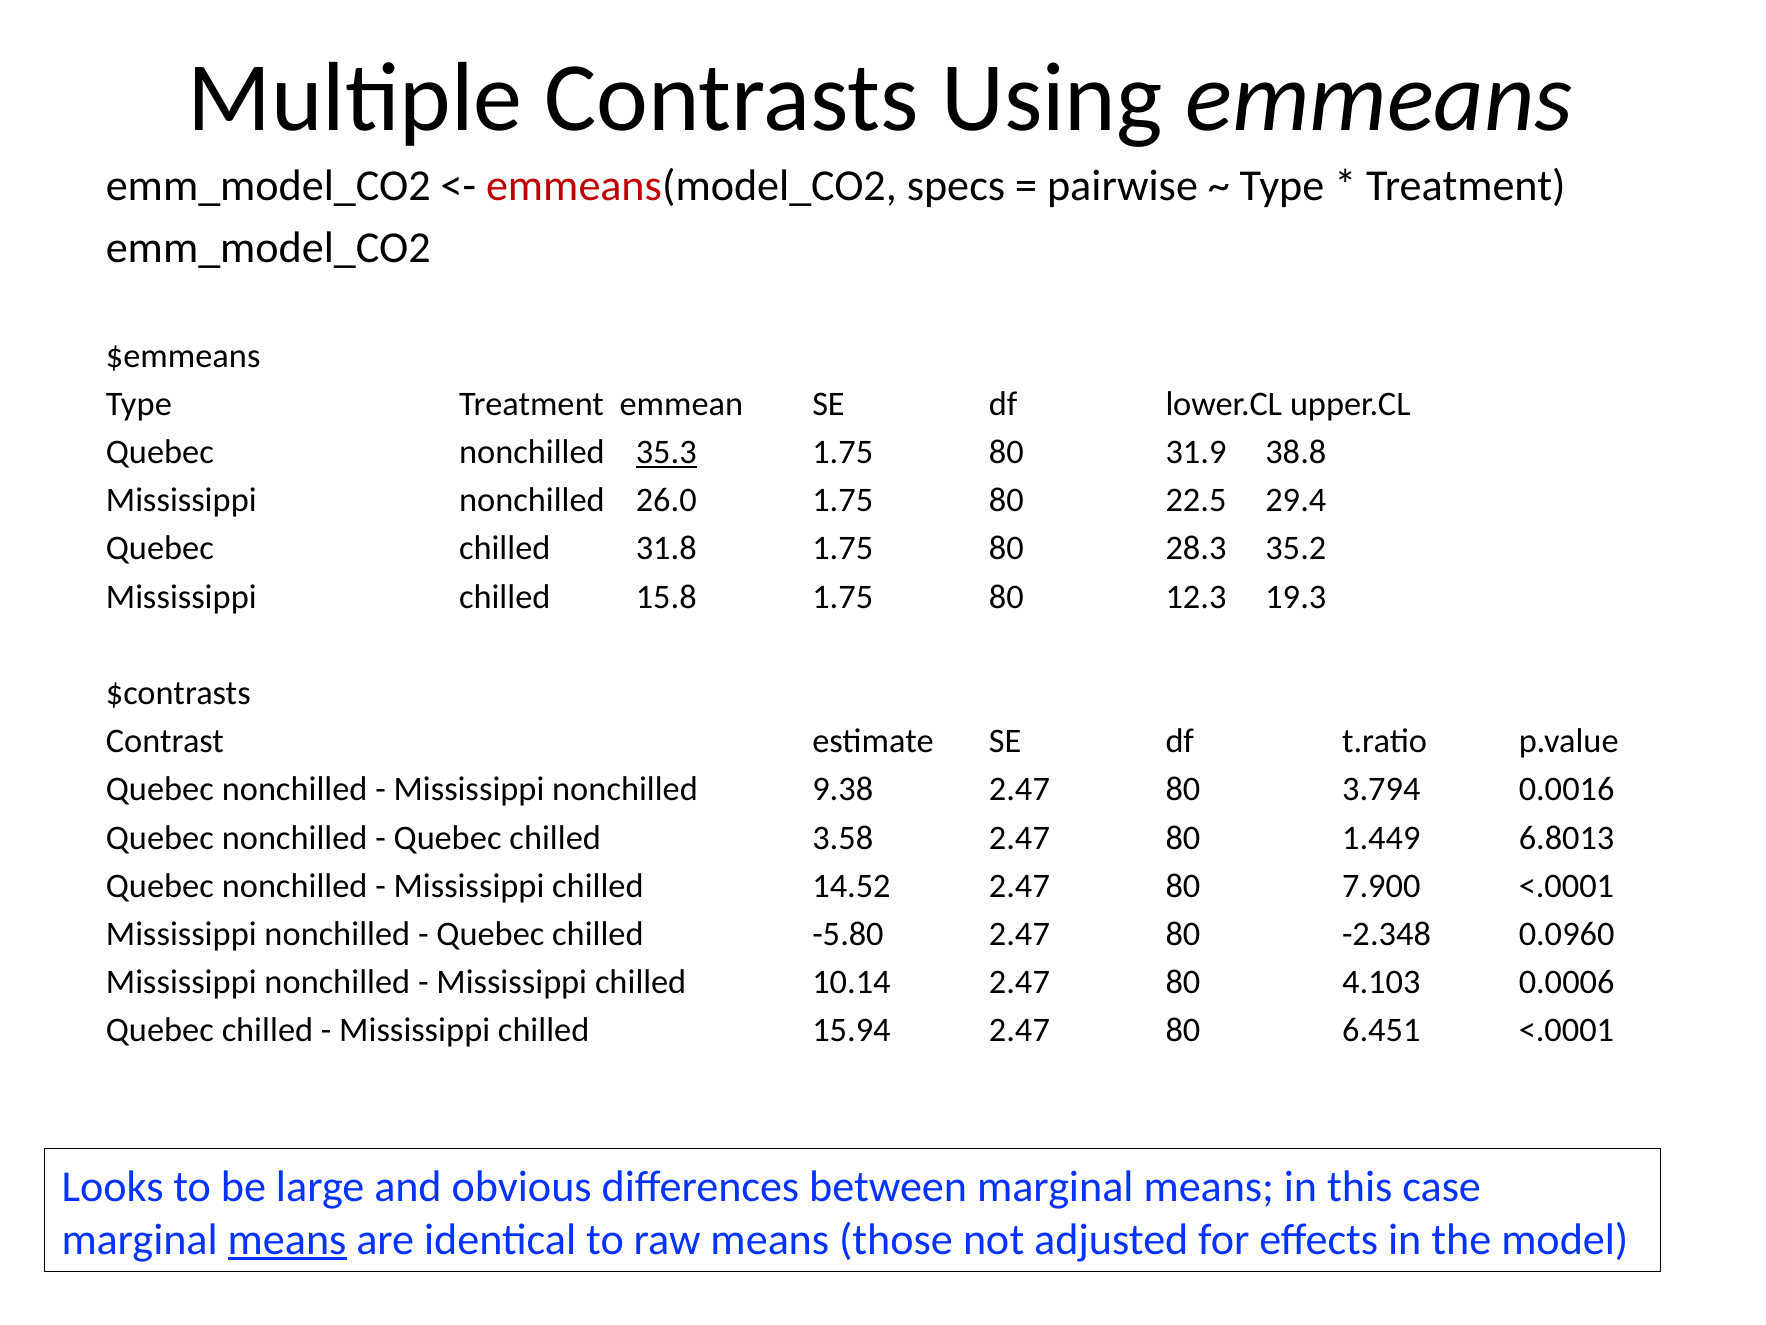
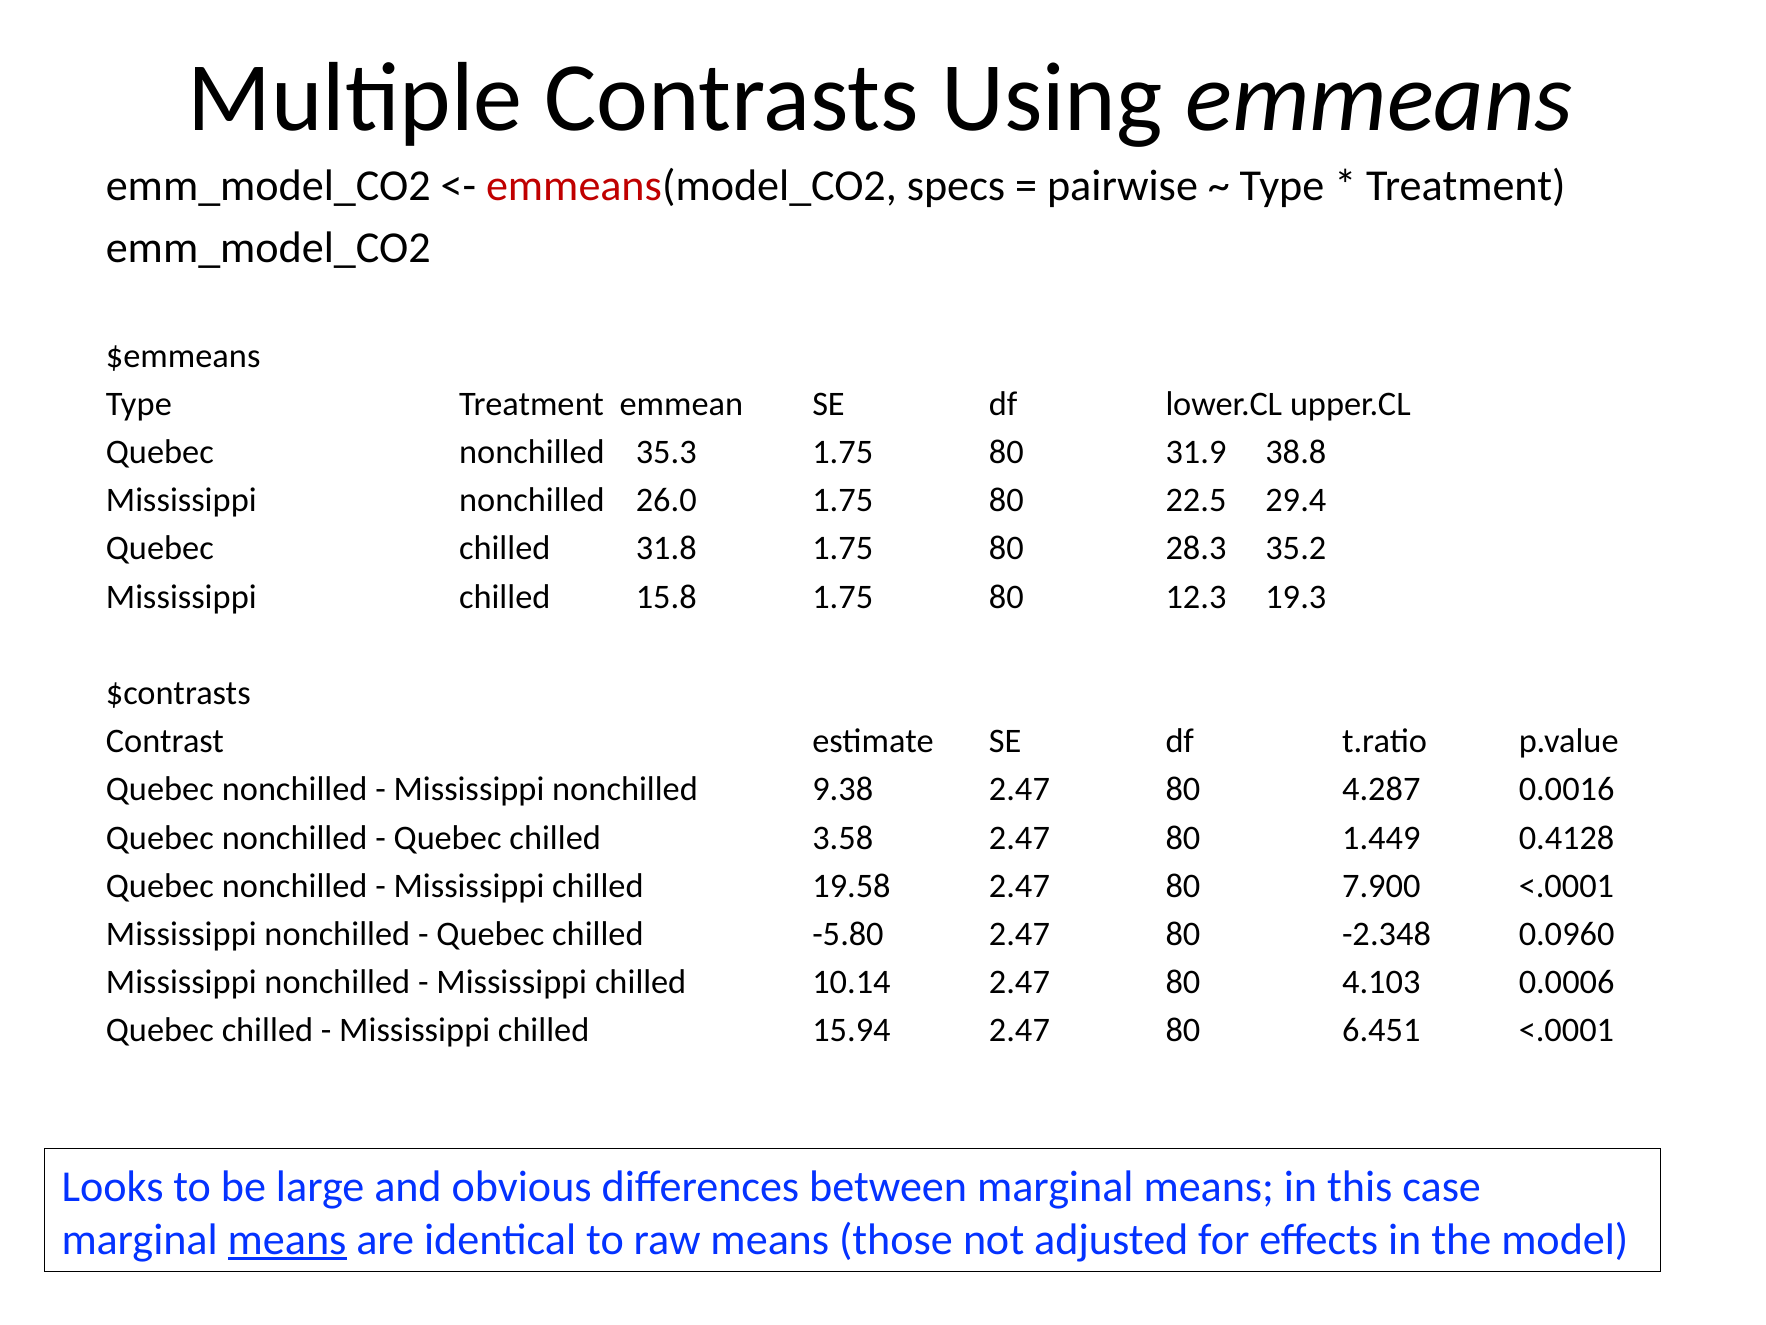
35.3 underline: present -> none
3.794: 3.794 -> 4.287
6.8013: 6.8013 -> 0.4128
14.52: 14.52 -> 19.58
